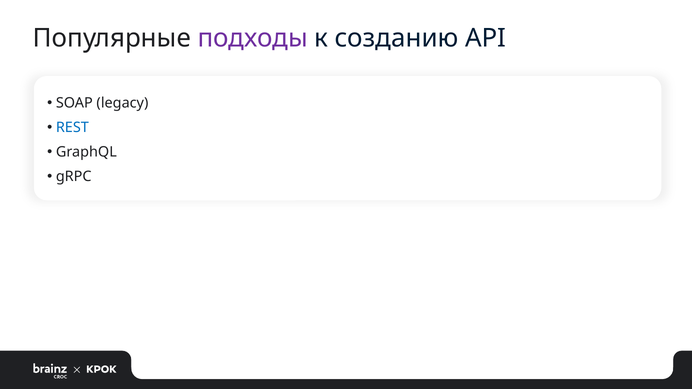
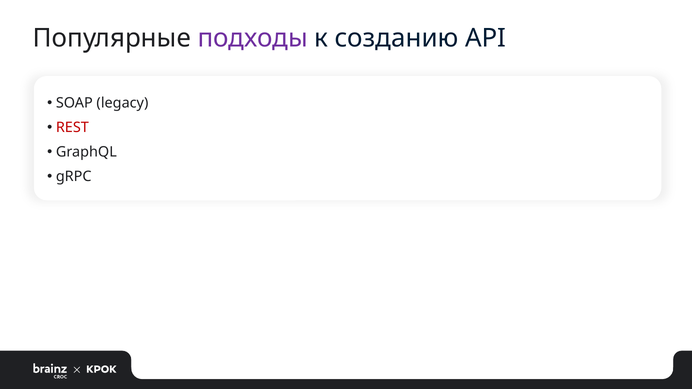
REST colour: blue -> red
